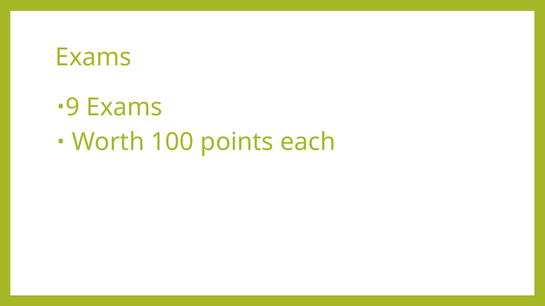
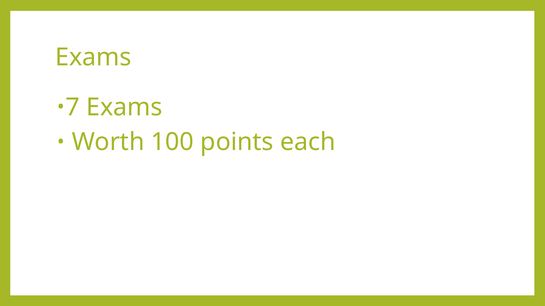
9: 9 -> 7
